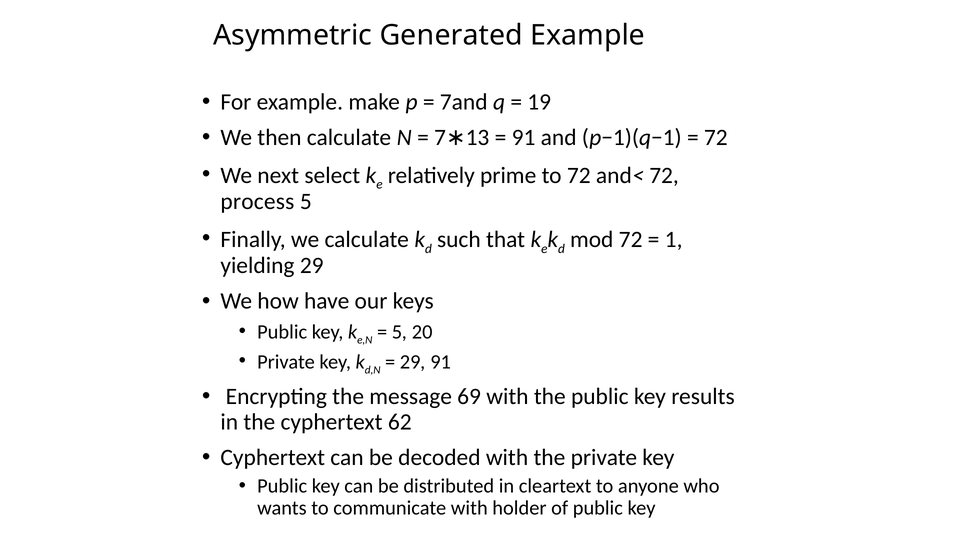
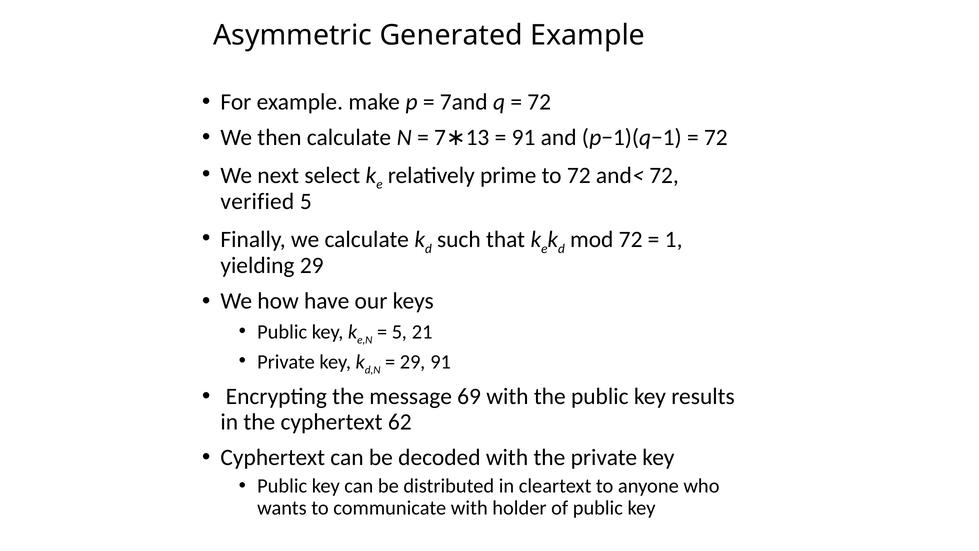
19 at (539, 102): 19 -> 72
process: process -> verified
20: 20 -> 21
